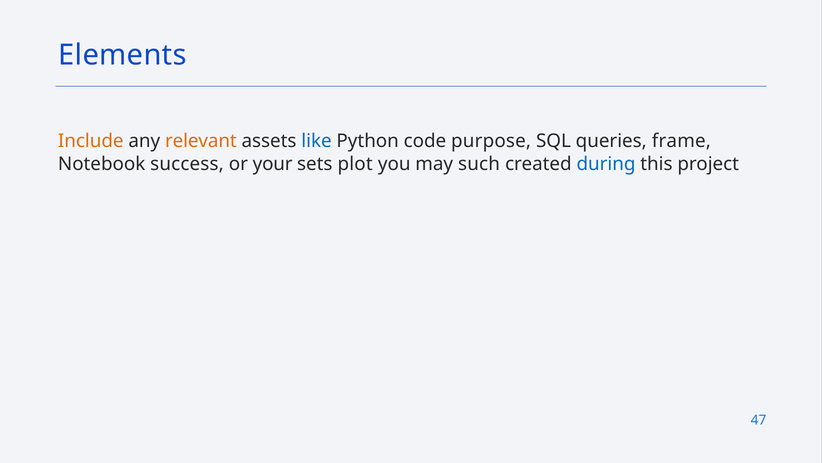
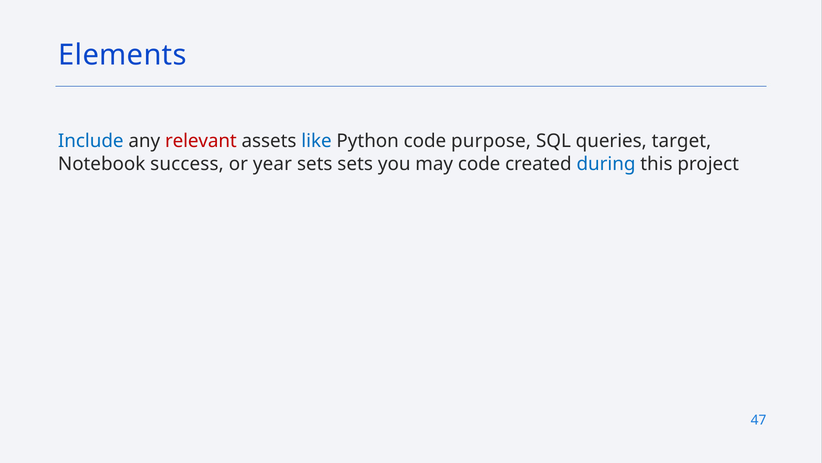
Include colour: orange -> blue
relevant colour: orange -> red
frame: frame -> target
your: your -> year
sets plot: plot -> sets
may such: such -> code
